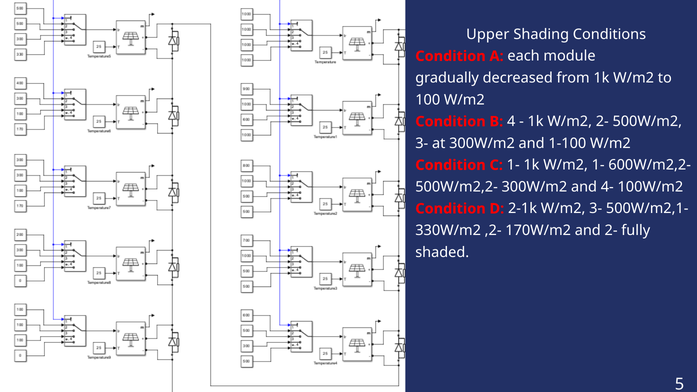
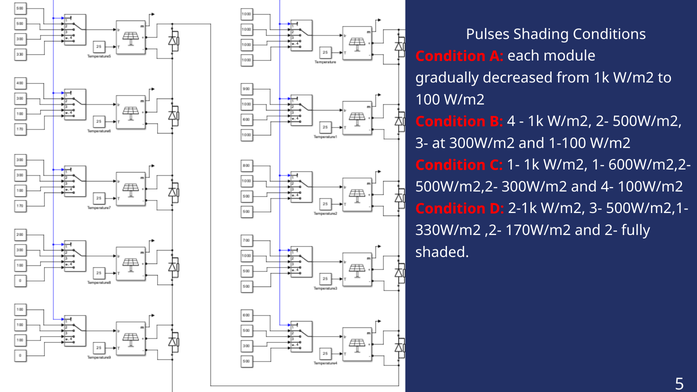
Upper: Upper -> Pulses
